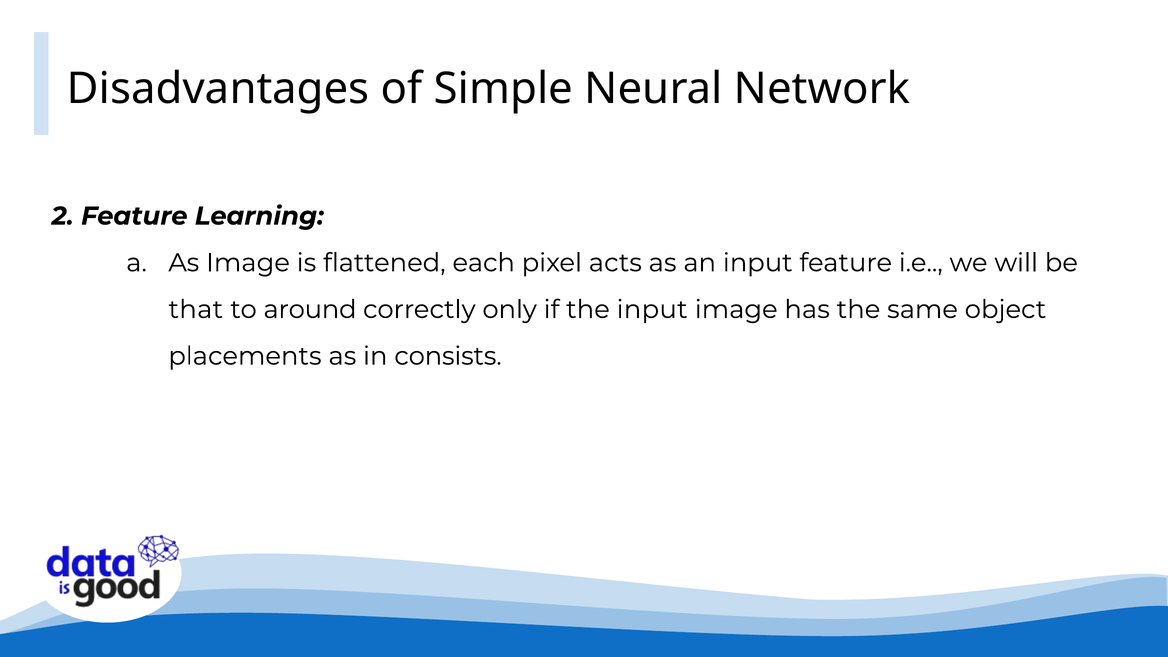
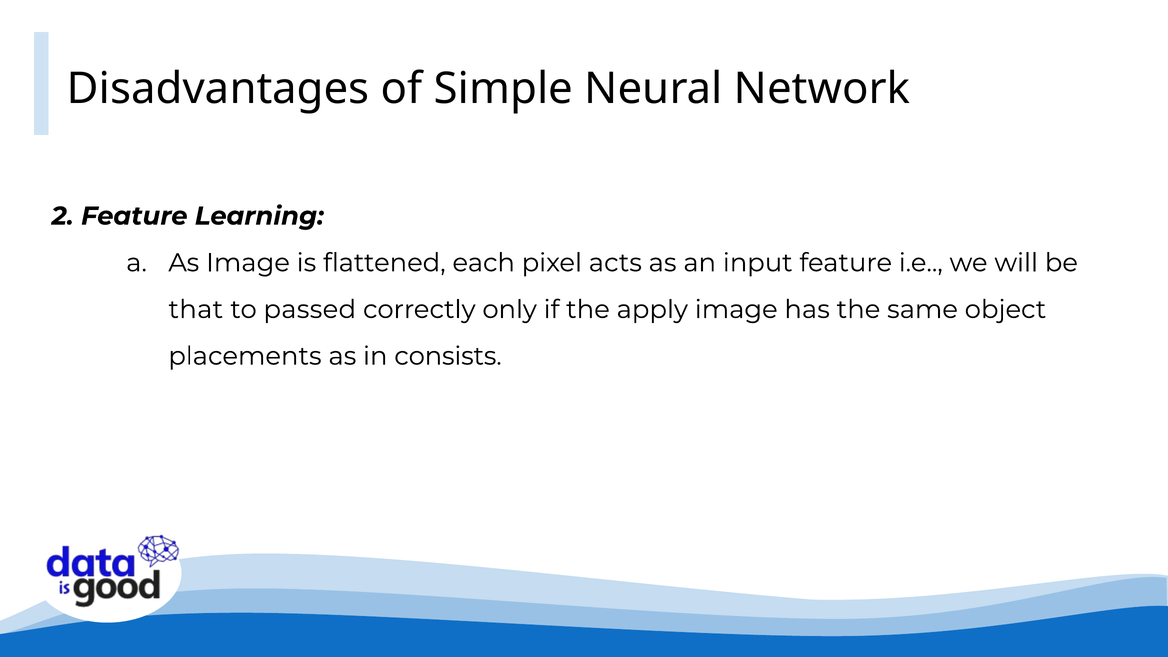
around: around -> passed
the input: input -> apply
